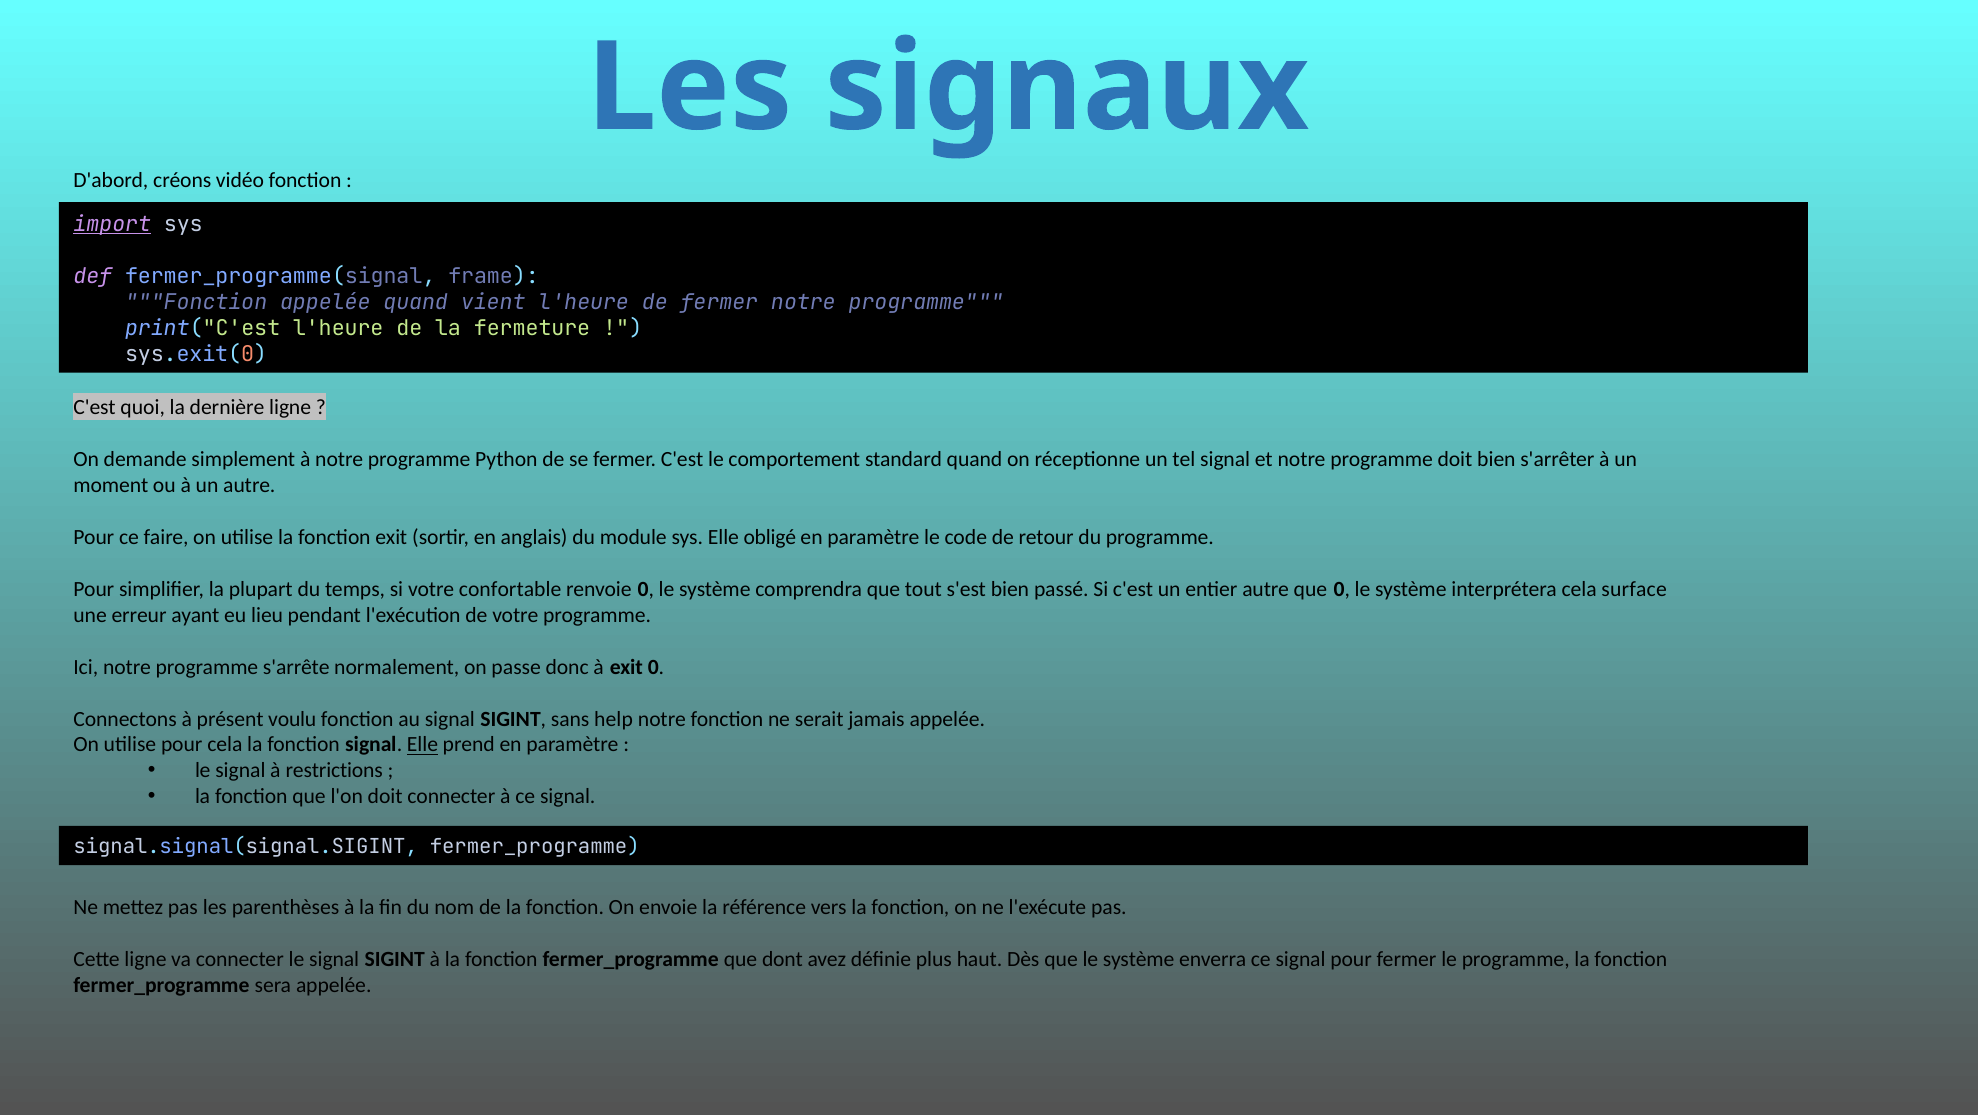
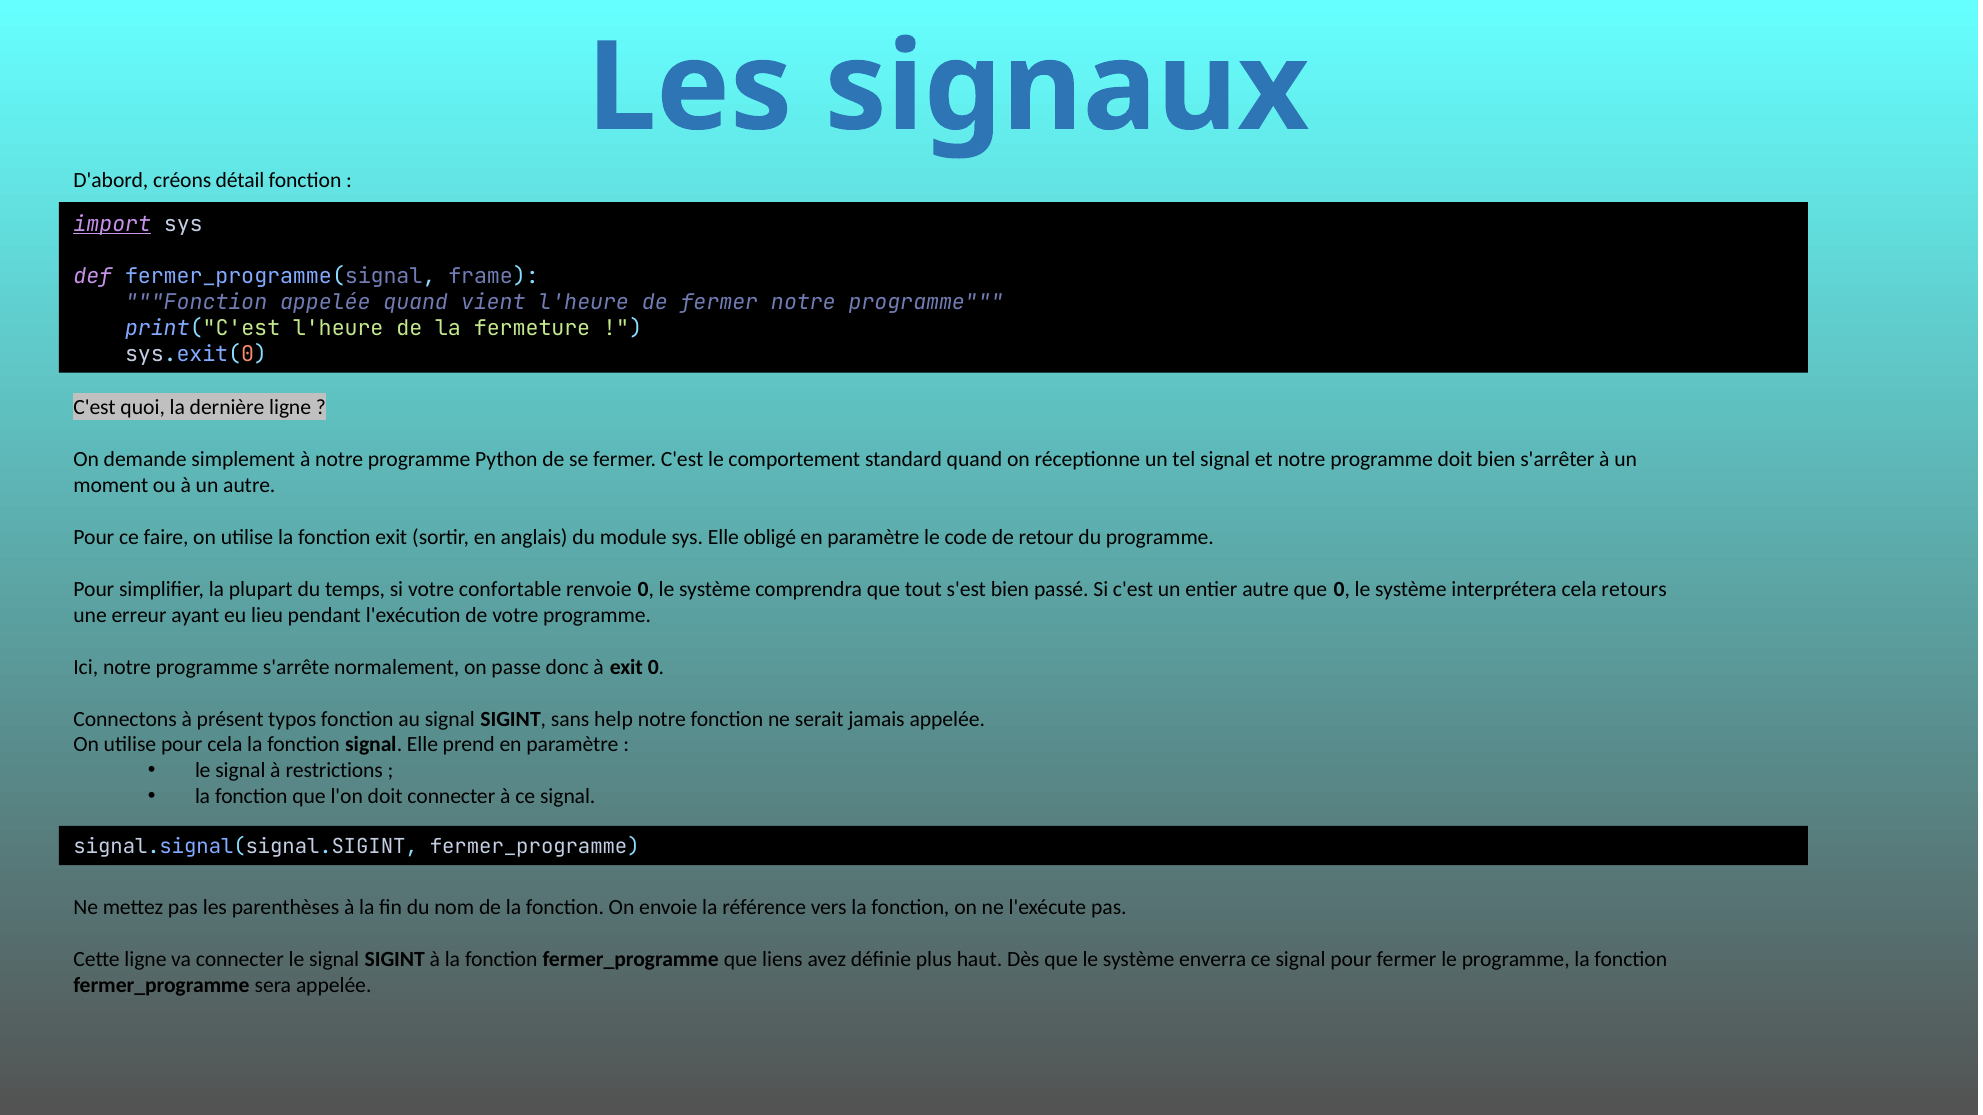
vidéo: vidéo -> détail
surface: surface -> retours
voulu: voulu -> typos
Elle at (423, 745) underline: present -> none
dont: dont -> liens
